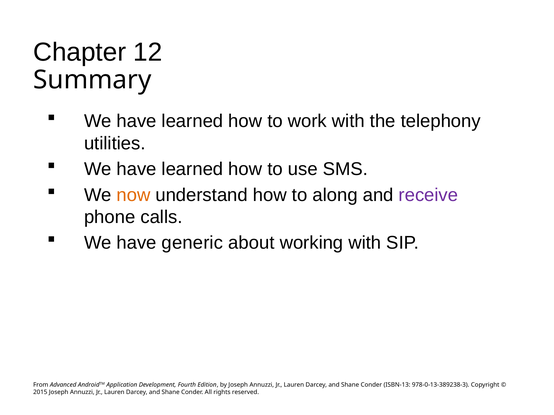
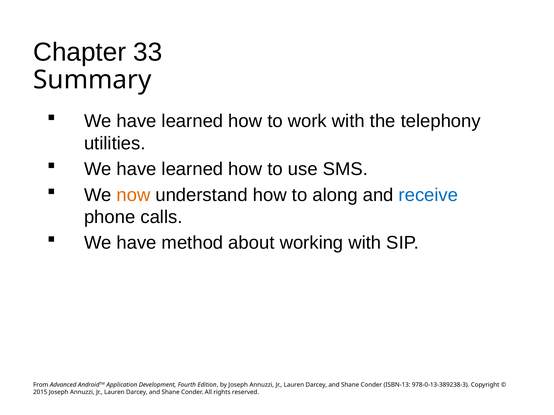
12: 12 -> 33
receive colour: purple -> blue
generic: generic -> method
